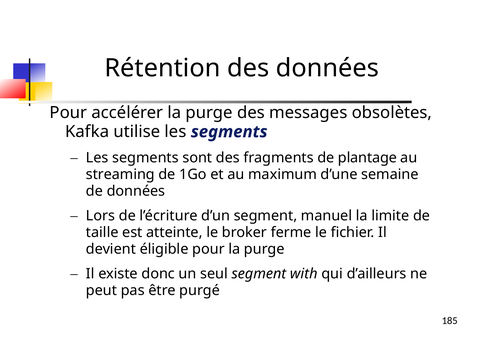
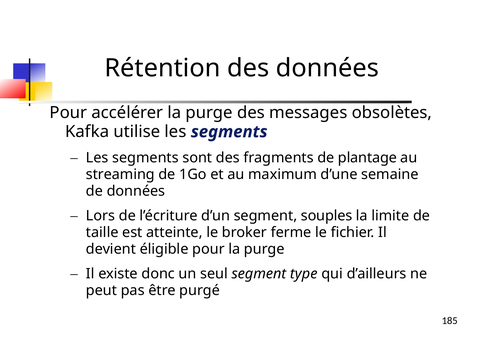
manuel: manuel -> souples
with: with -> type
